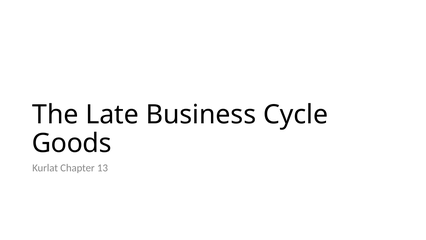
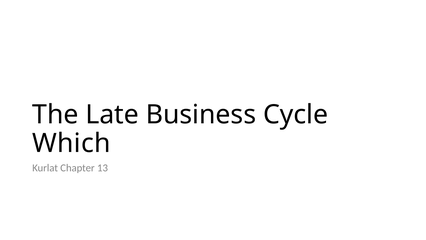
Goods: Goods -> Which
